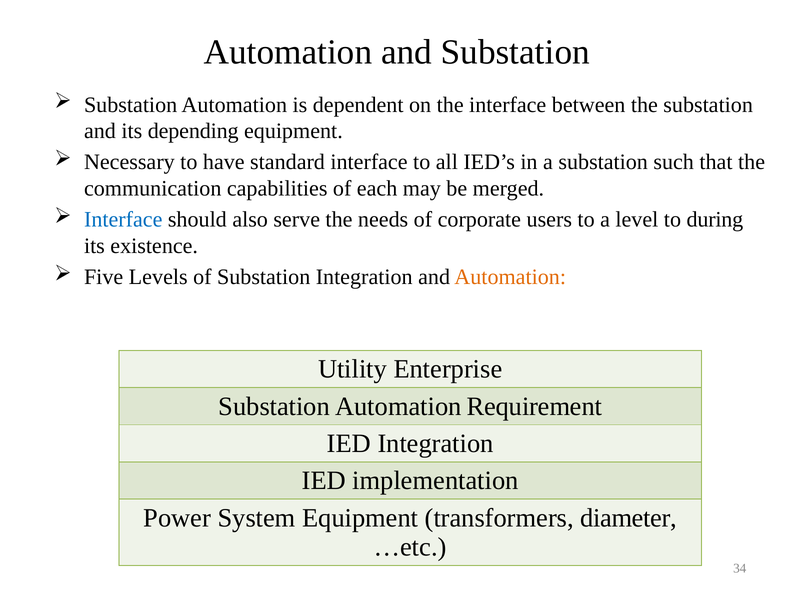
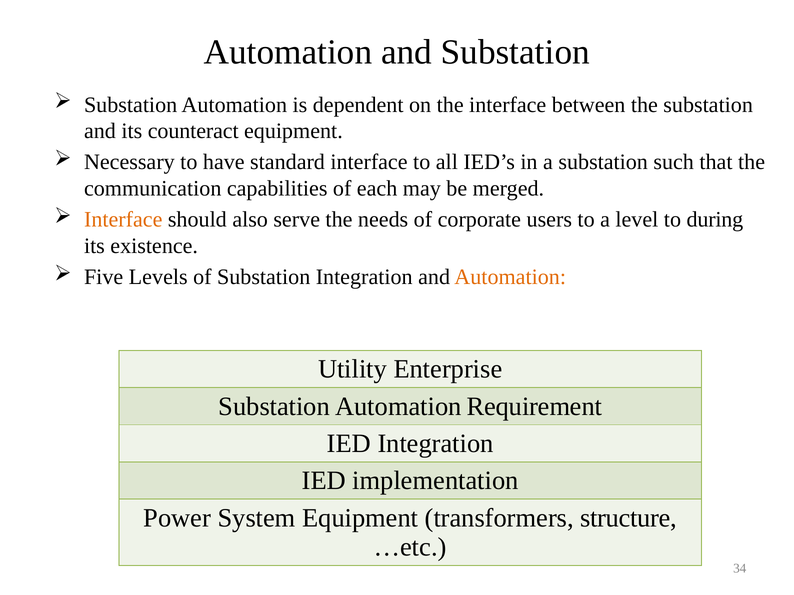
depending: depending -> counteract
Interface at (123, 220) colour: blue -> orange
diameter: diameter -> structure
